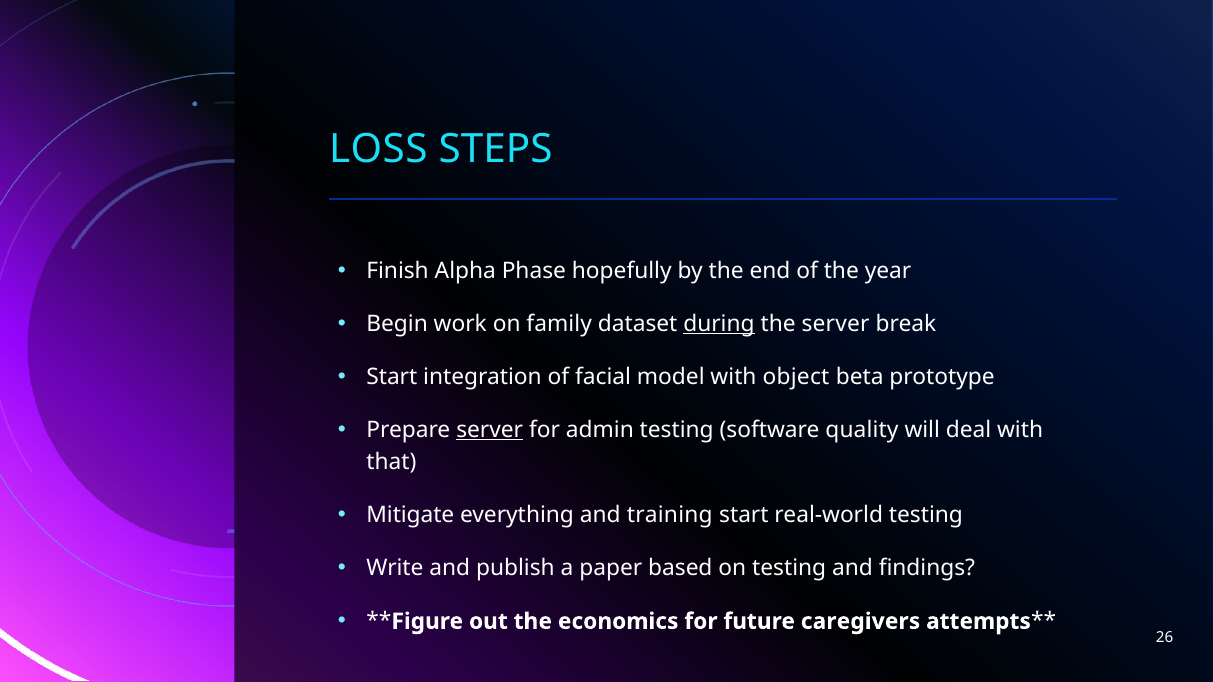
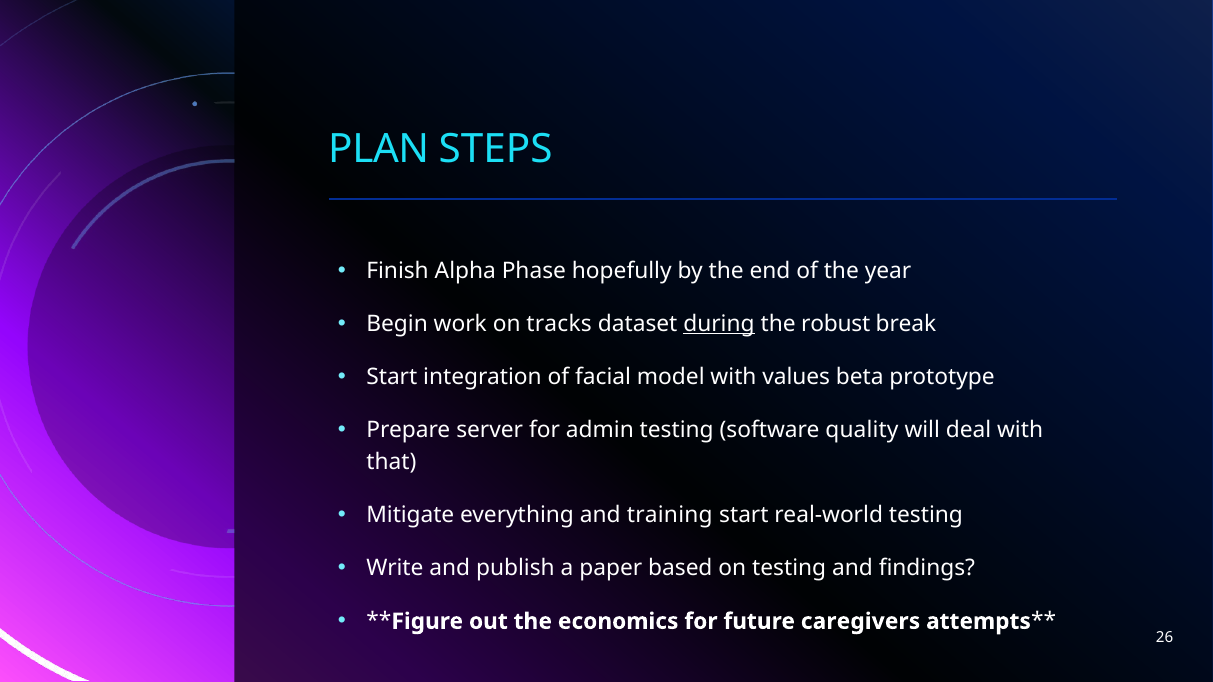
LOSS: LOSS -> PLAN
family: family -> tracks
the server: server -> robust
object: object -> values
server at (490, 430) underline: present -> none
